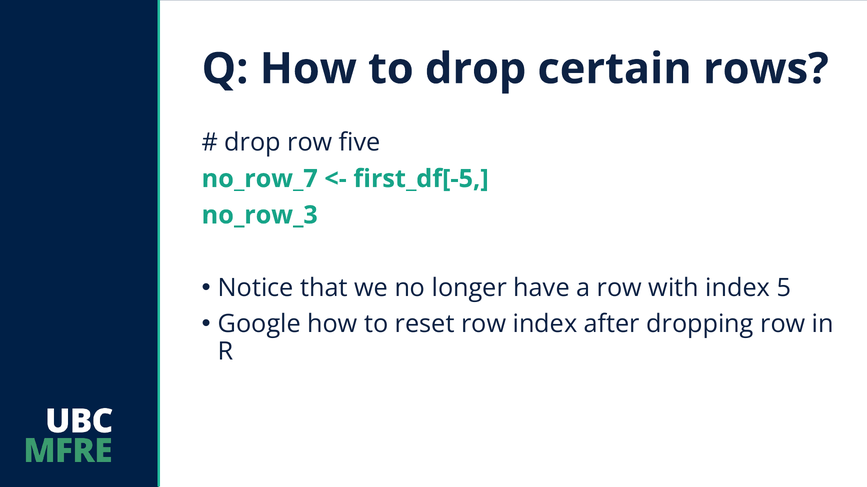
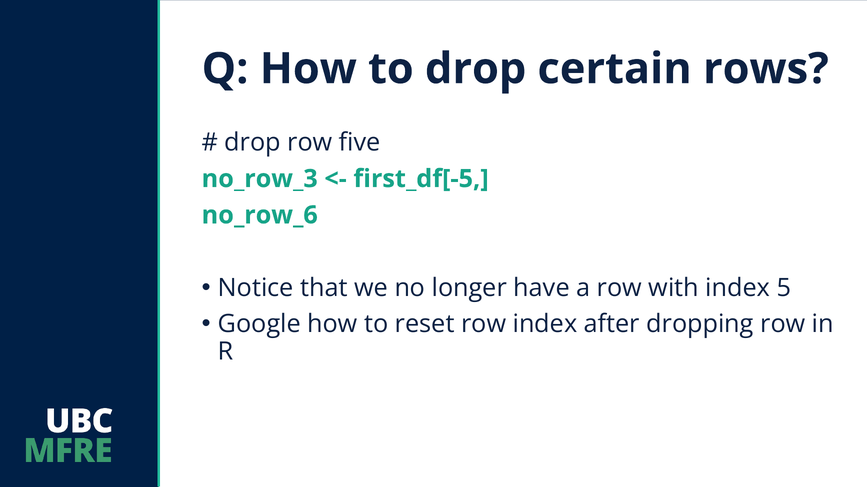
no_row_7: no_row_7 -> no_row_3
no_row_3: no_row_3 -> no_row_6
